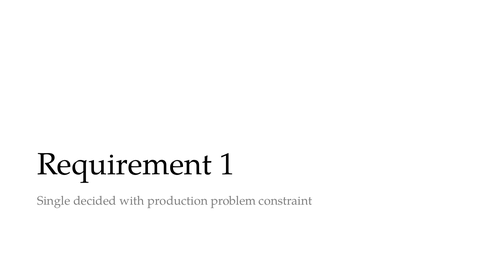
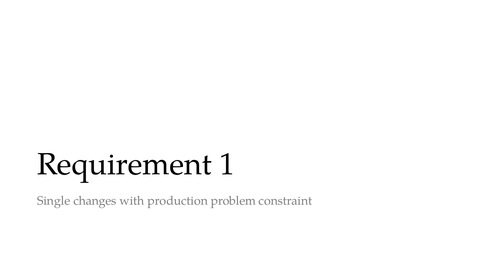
decided: decided -> changes
